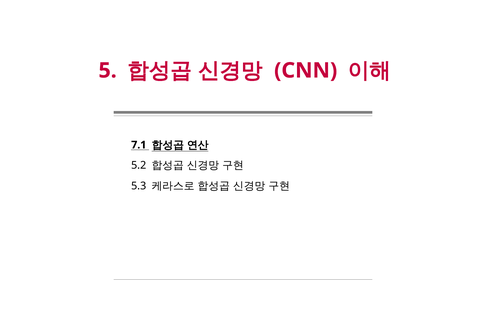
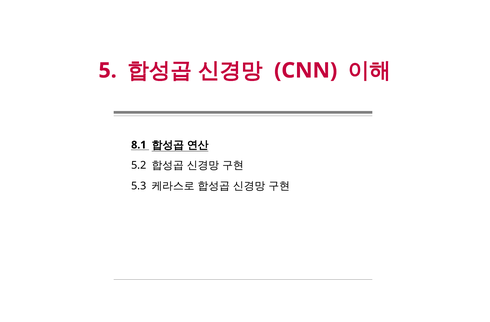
7.1: 7.1 -> 8.1
